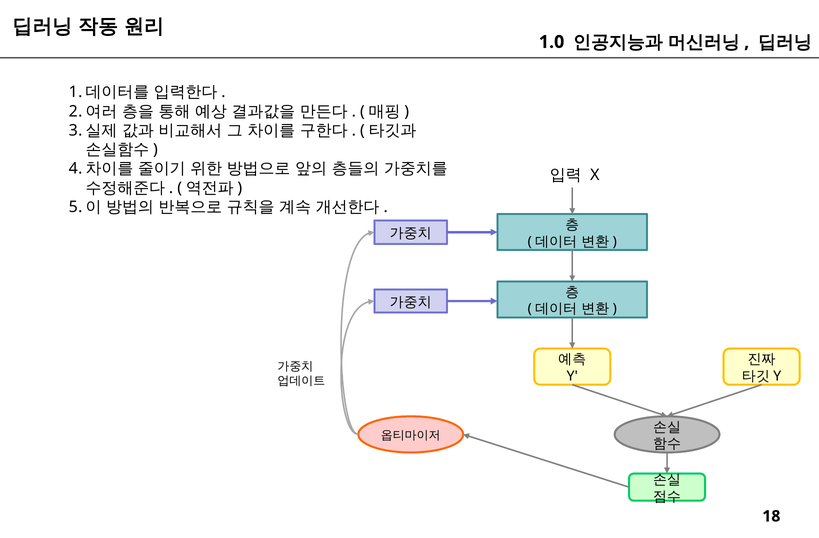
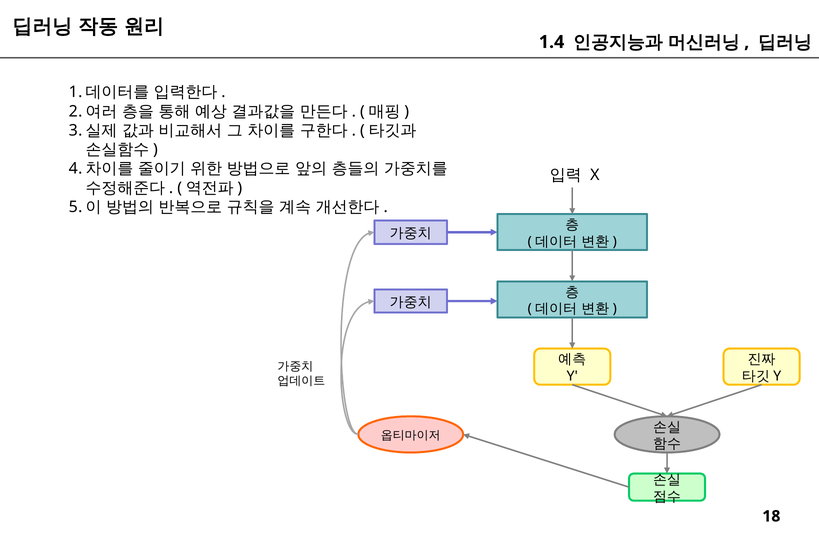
1.0: 1.0 -> 1.4
